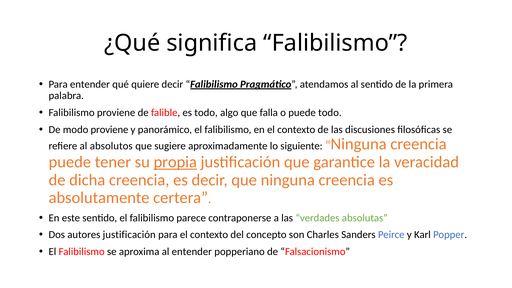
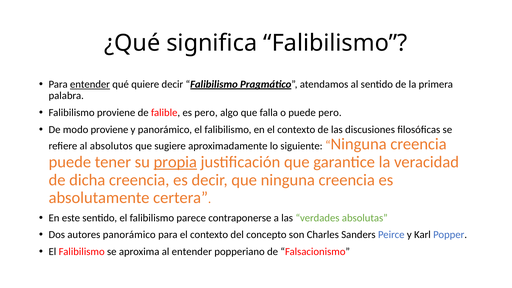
entender at (90, 84) underline: none -> present
es todo: todo -> pero
puede todo: todo -> pero
autores justificación: justificación -> panorámico
